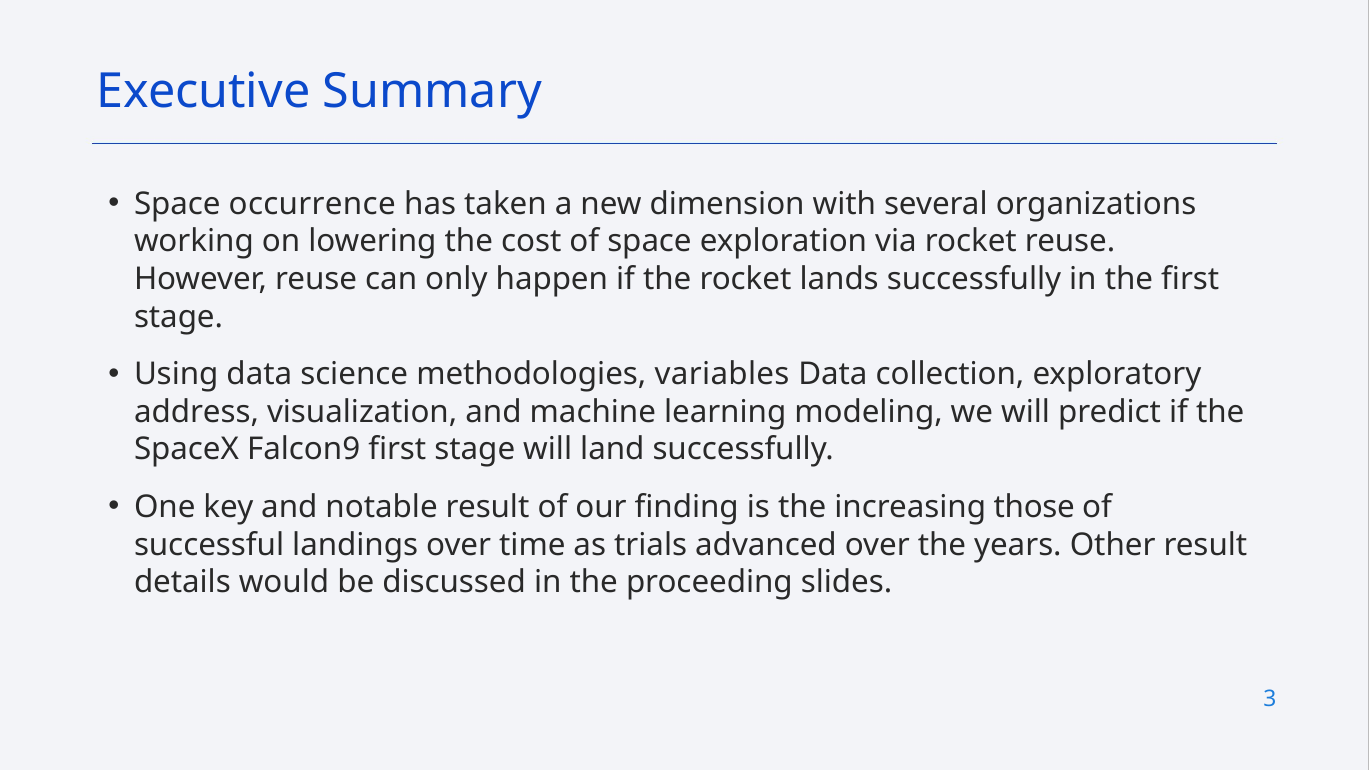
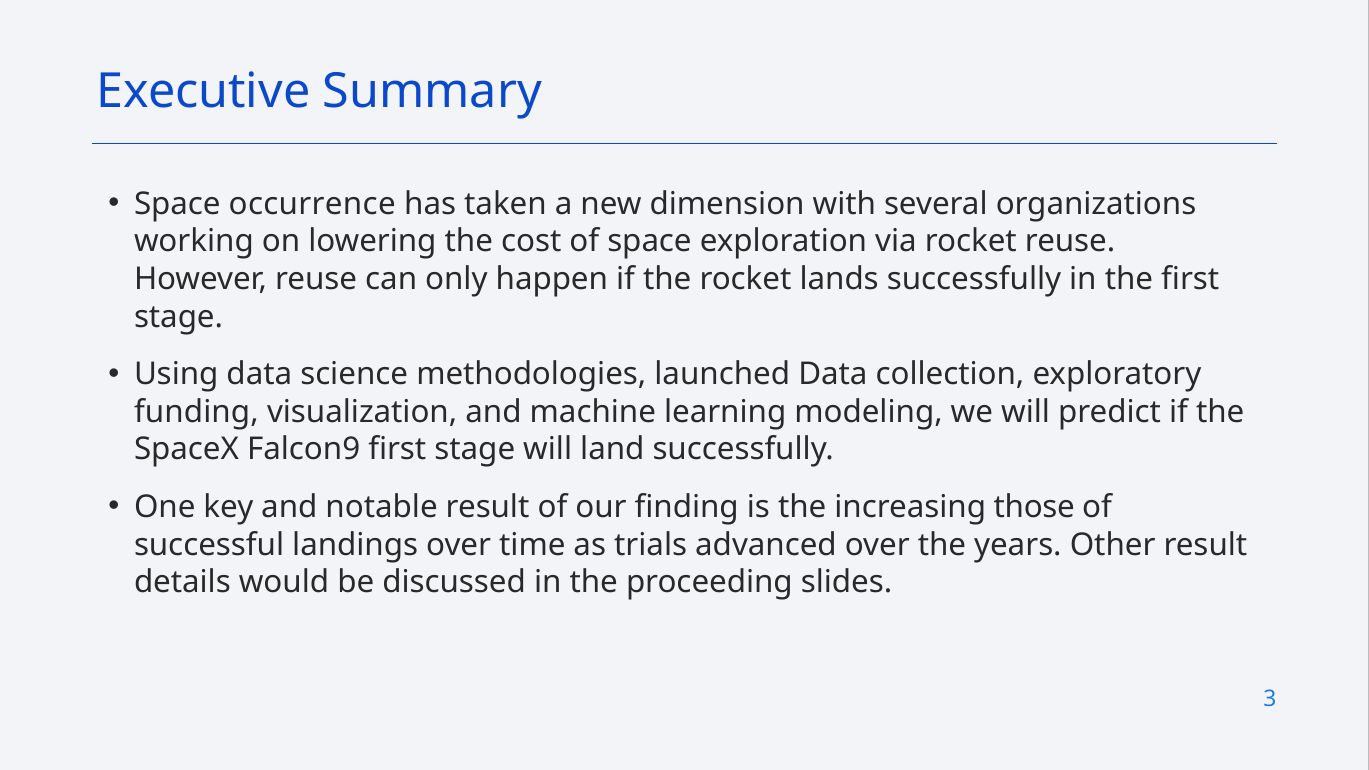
variables: variables -> launched
address: address -> funding
